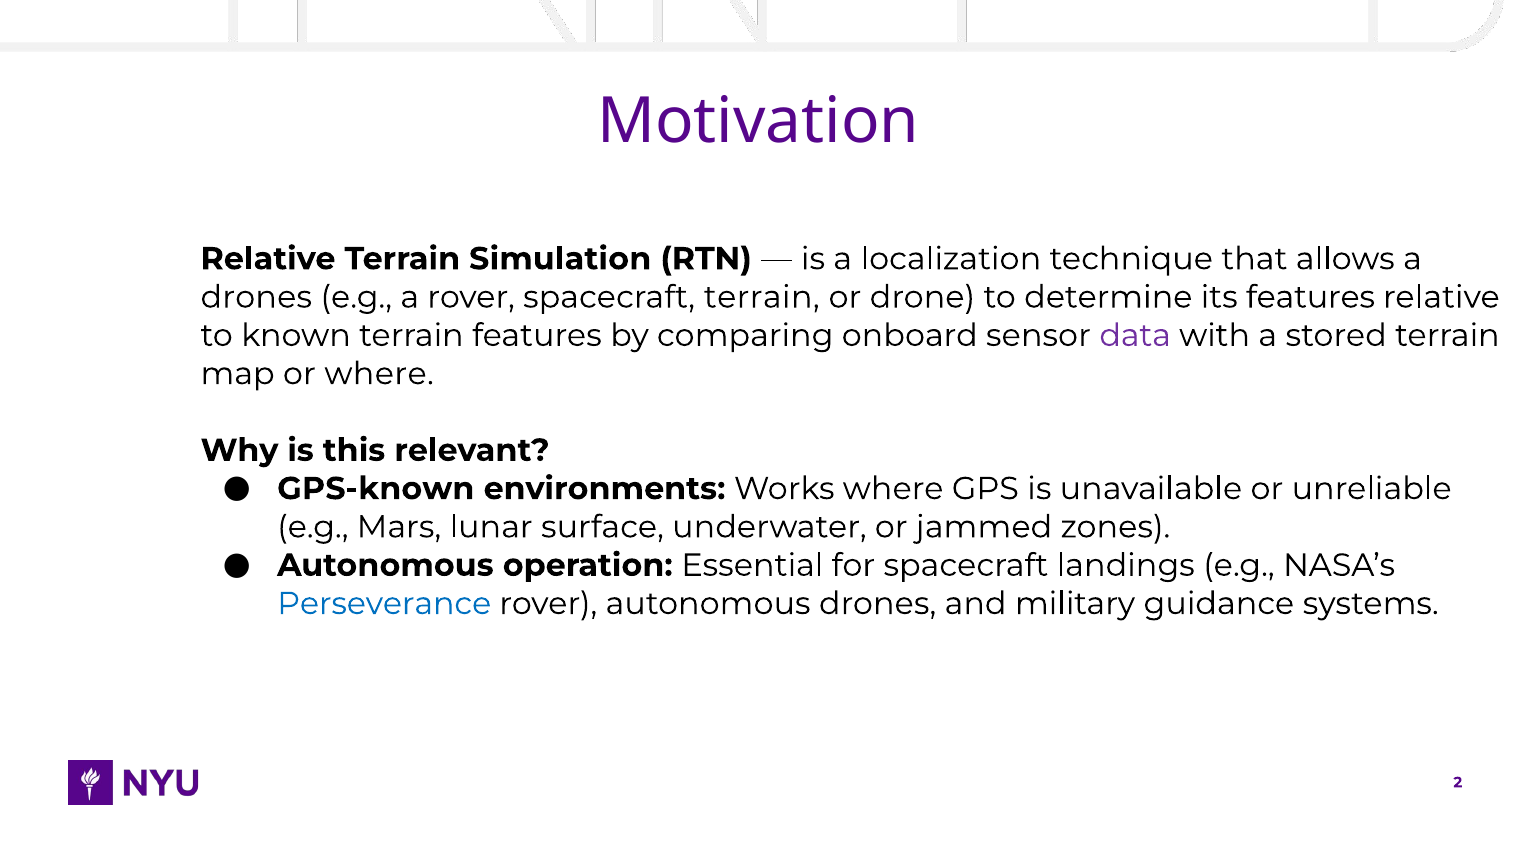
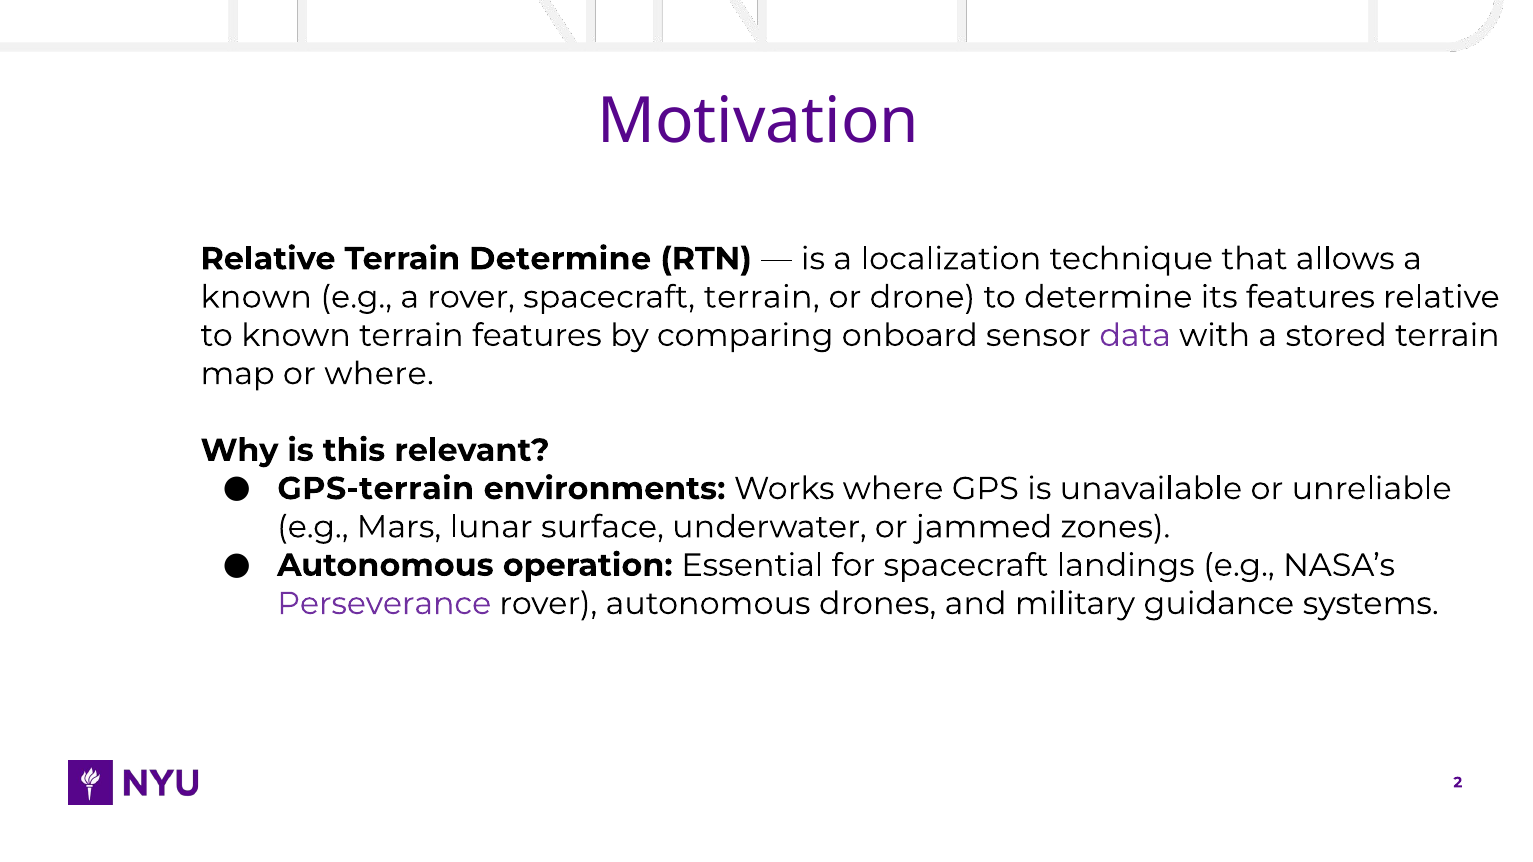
Terrain Simulation: Simulation -> Determine
drones at (256, 297): drones -> known
GPS-known: GPS-known -> GPS-terrain
Perseverance colour: blue -> purple
